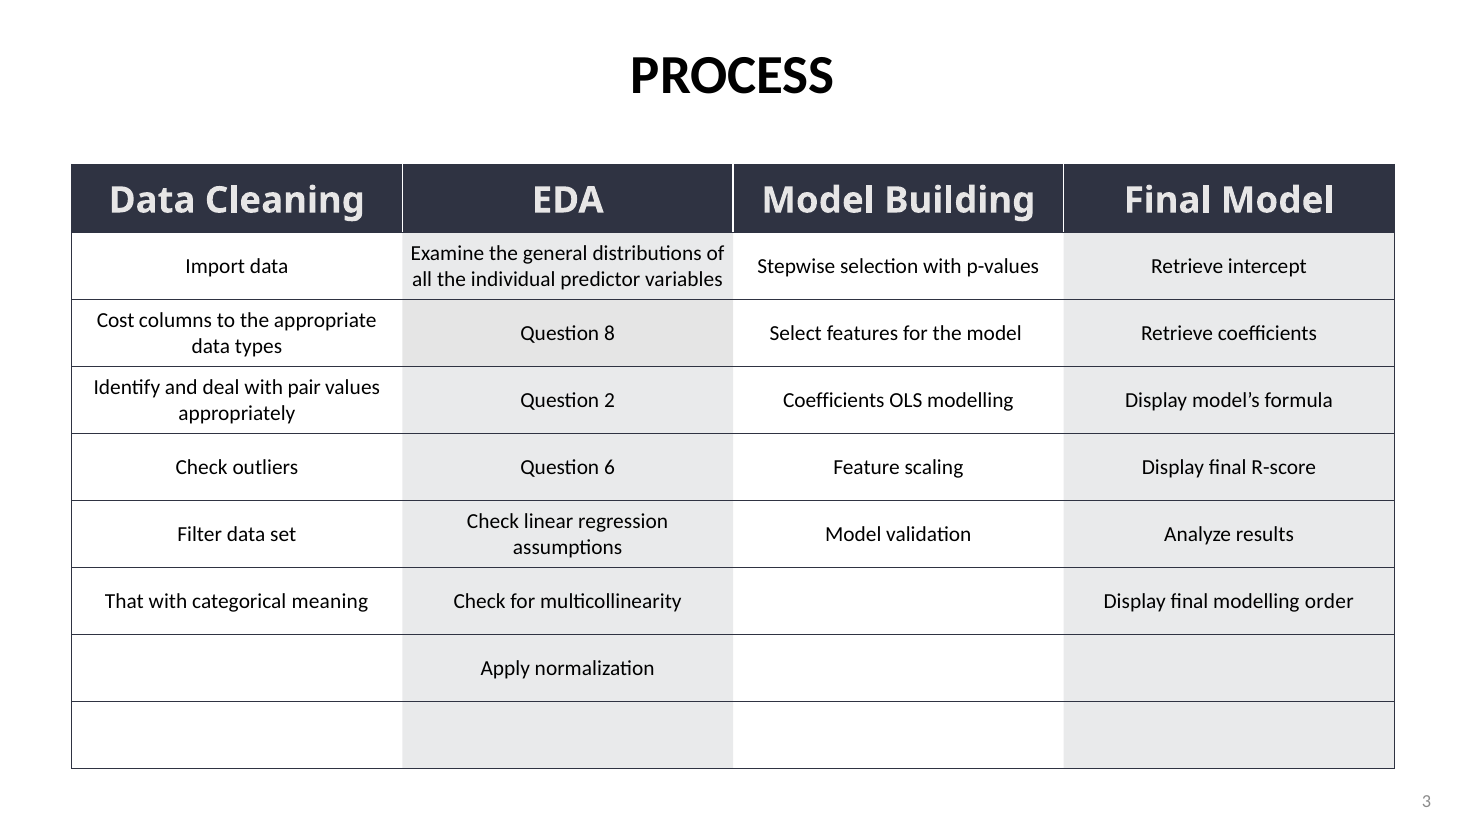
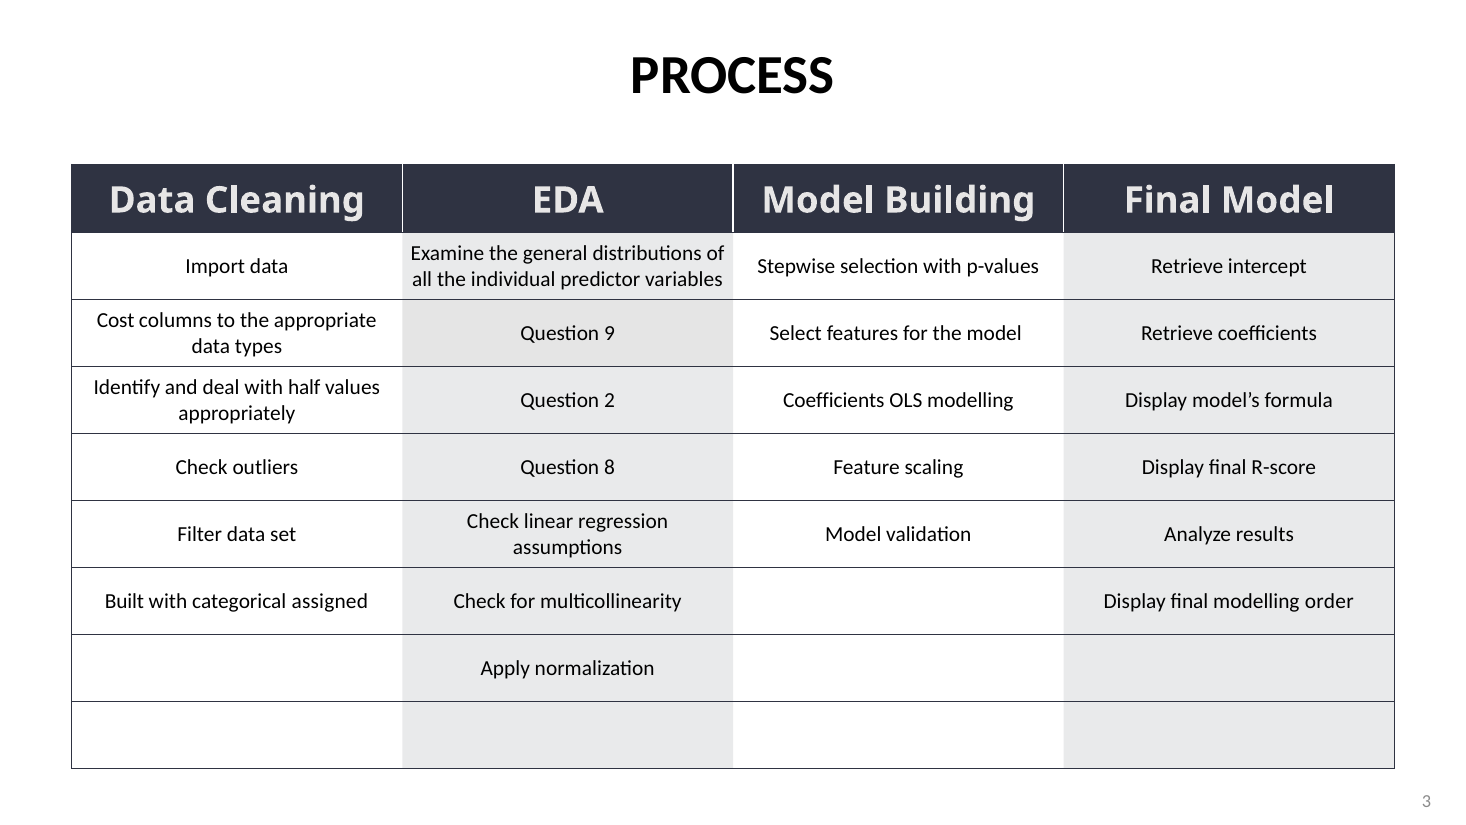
8: 8 -> 9
pair: pair -> half
6: 6 -> 8
That: That -> Built
meaning: meaning -> assigned
